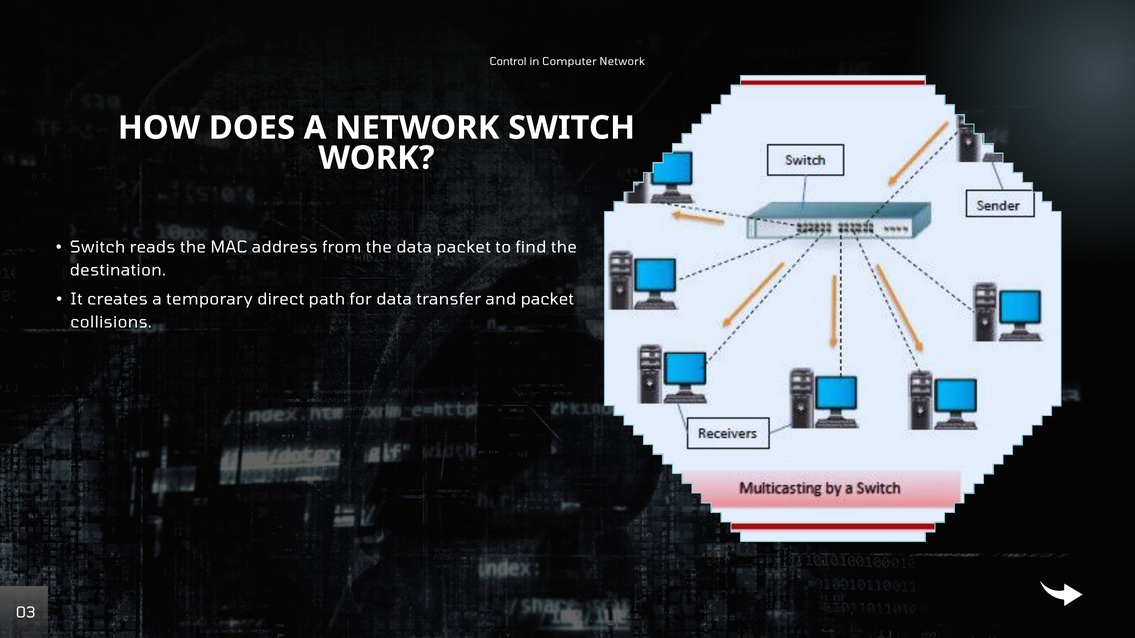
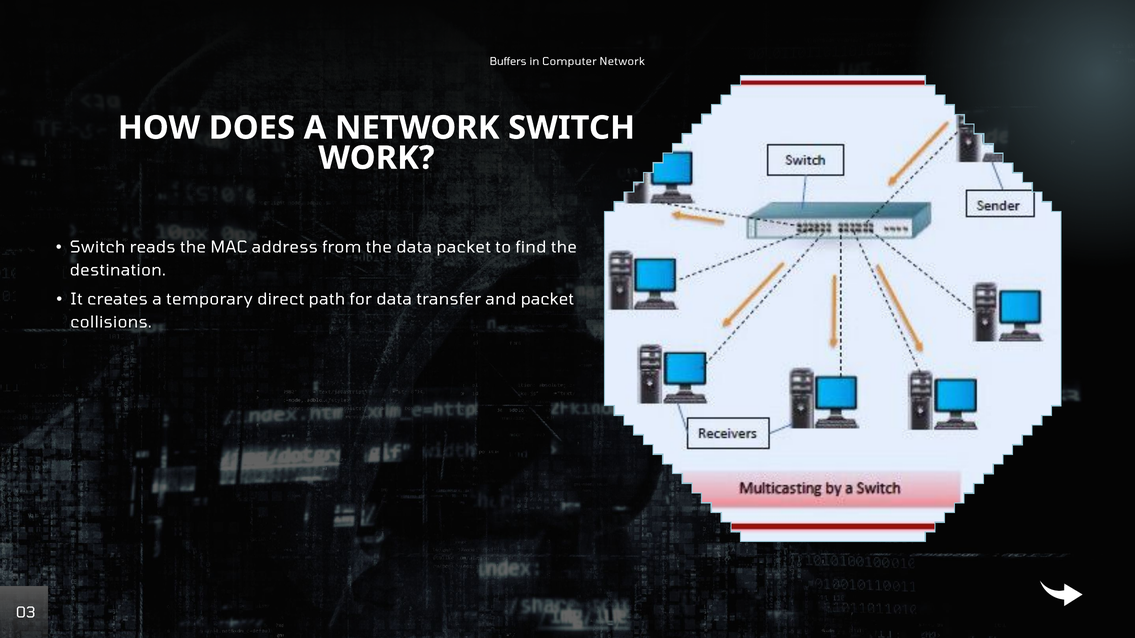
Control: Control -> Buffers
